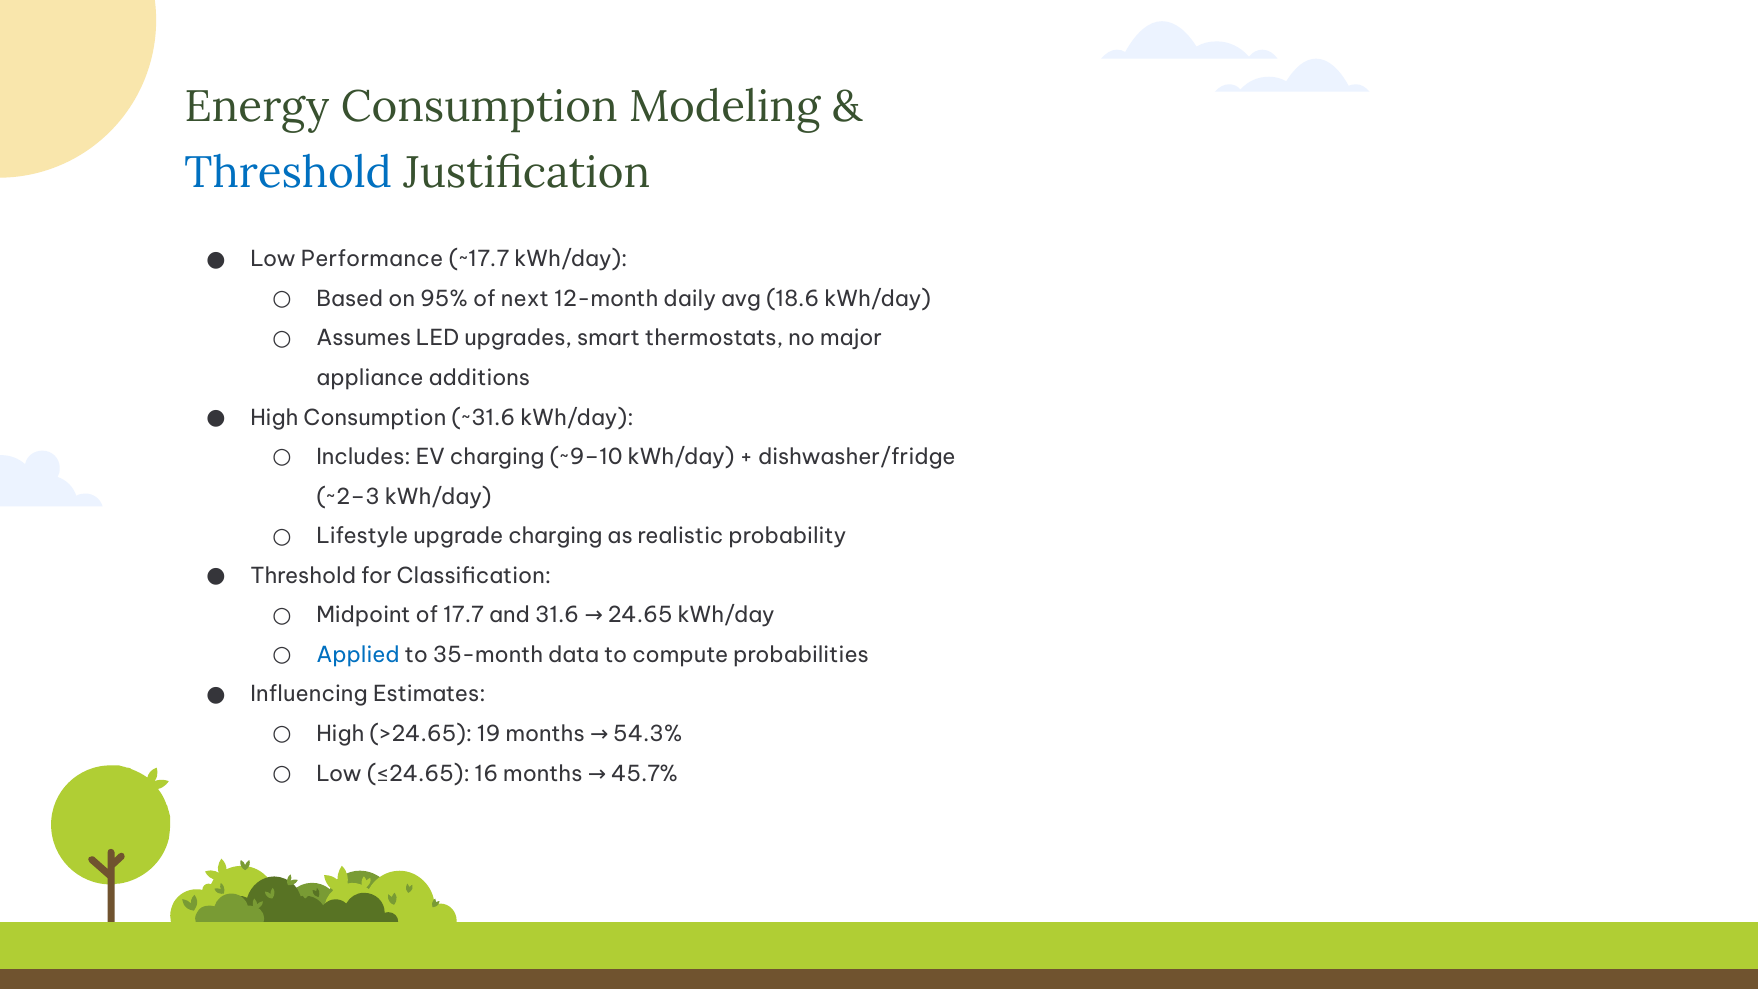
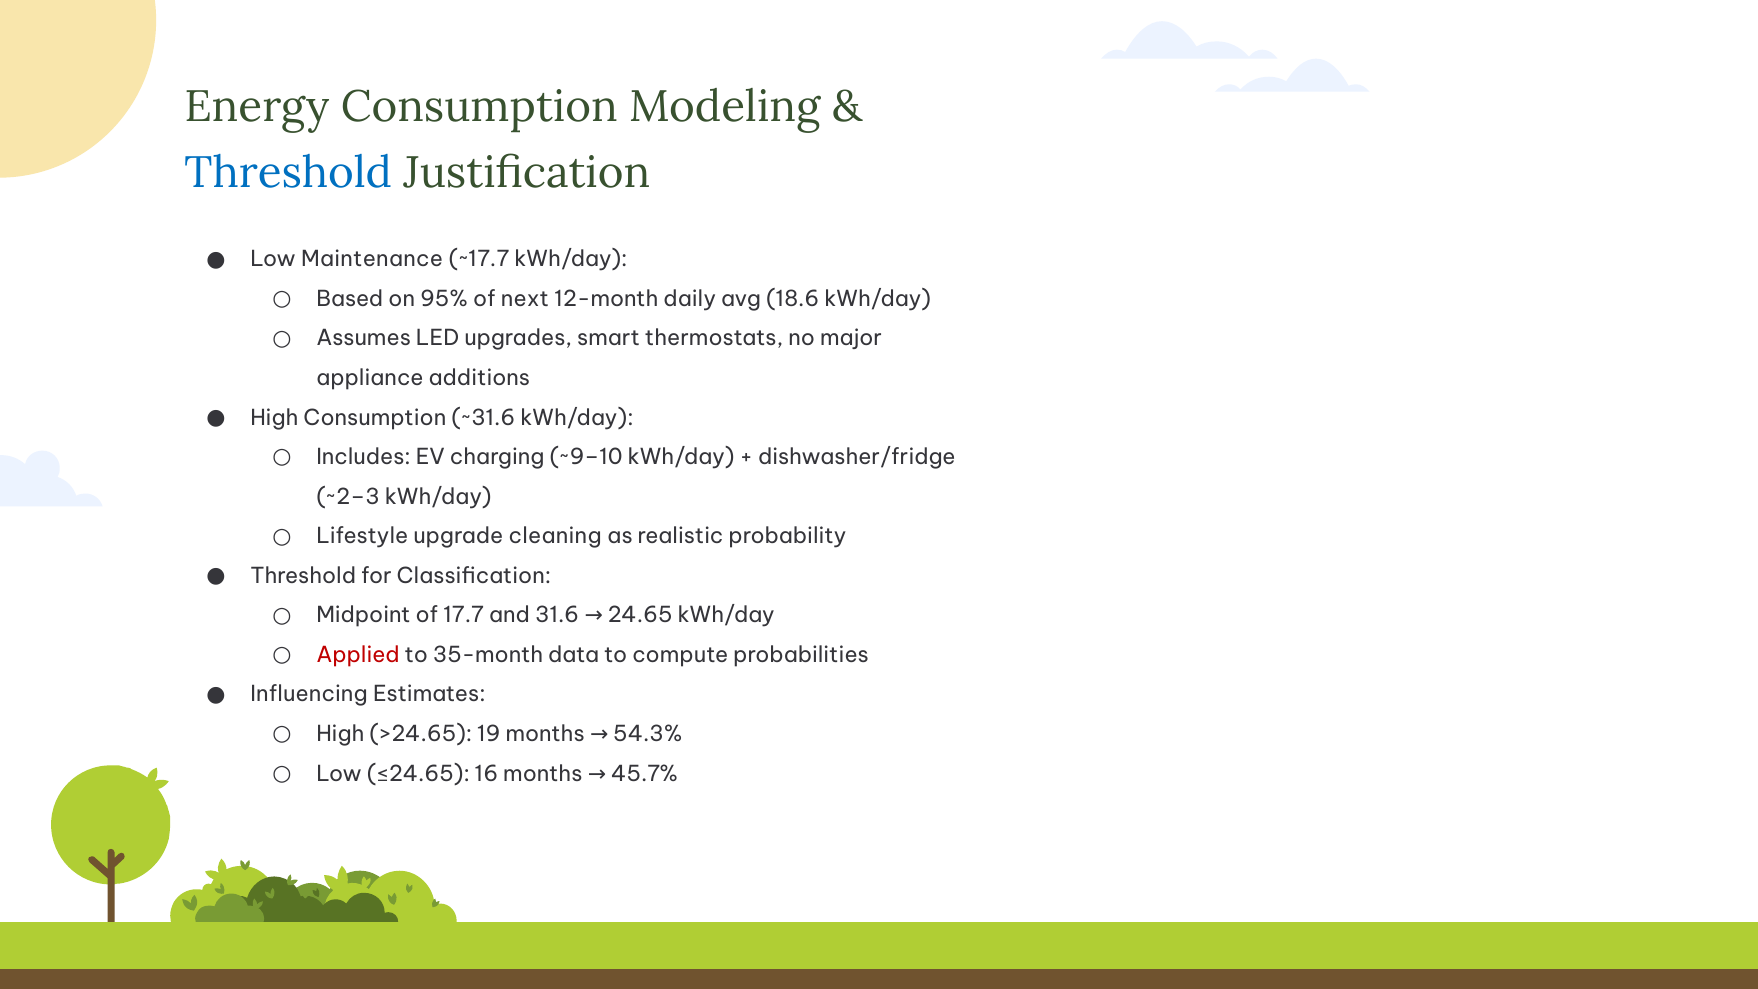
Performance: Performance -> Maintenance
upgrade charging: charging -> cleaning
Applied colour: blue -> red
